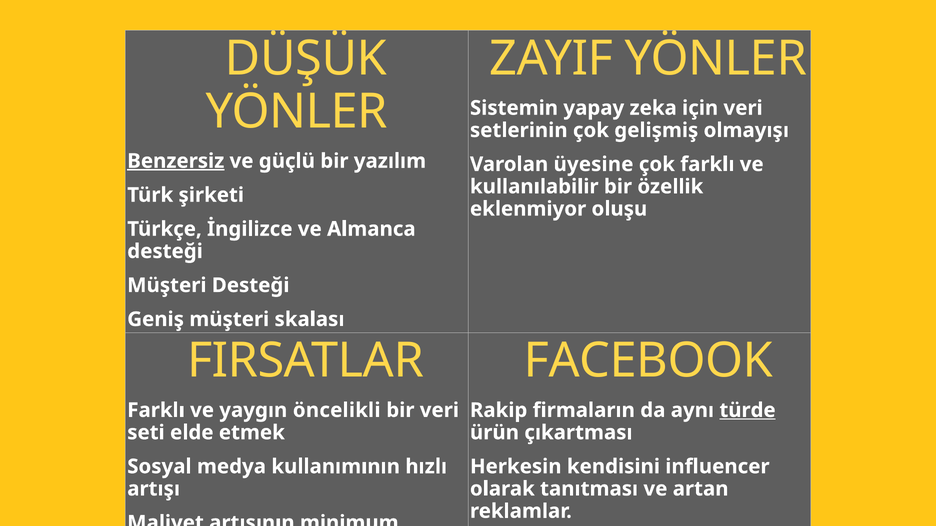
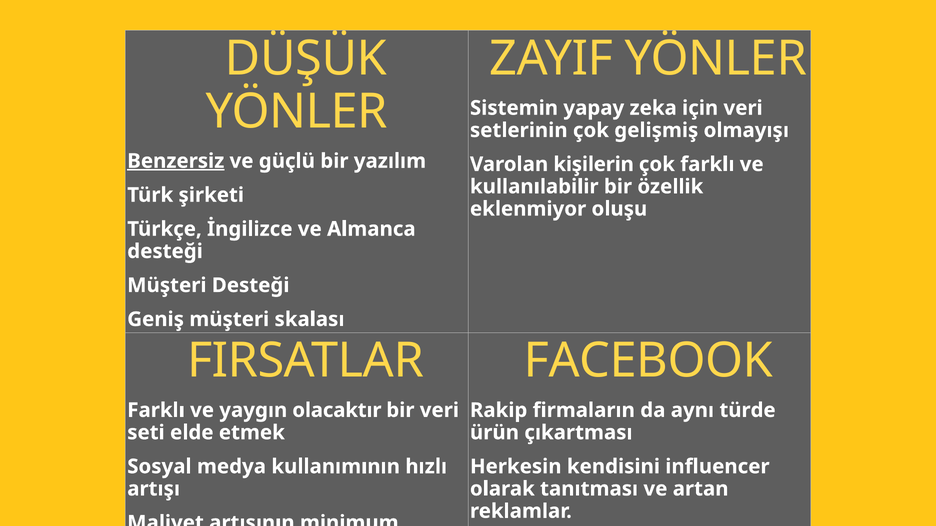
üyesine: üyesine -> kişilerin
öncelikli: öncelikli -> olacaktır
türde underline: present -> none
